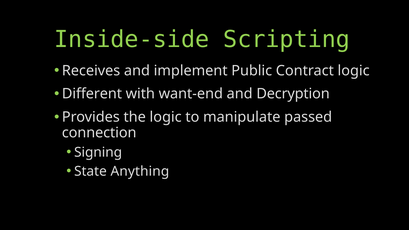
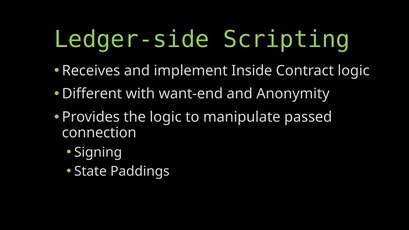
Inside-side: Inside-side -> Ledger-side
Public: Public -> Inside
Decryption: Decryption -> Anonymity
Anything: Anything -> Paddings
